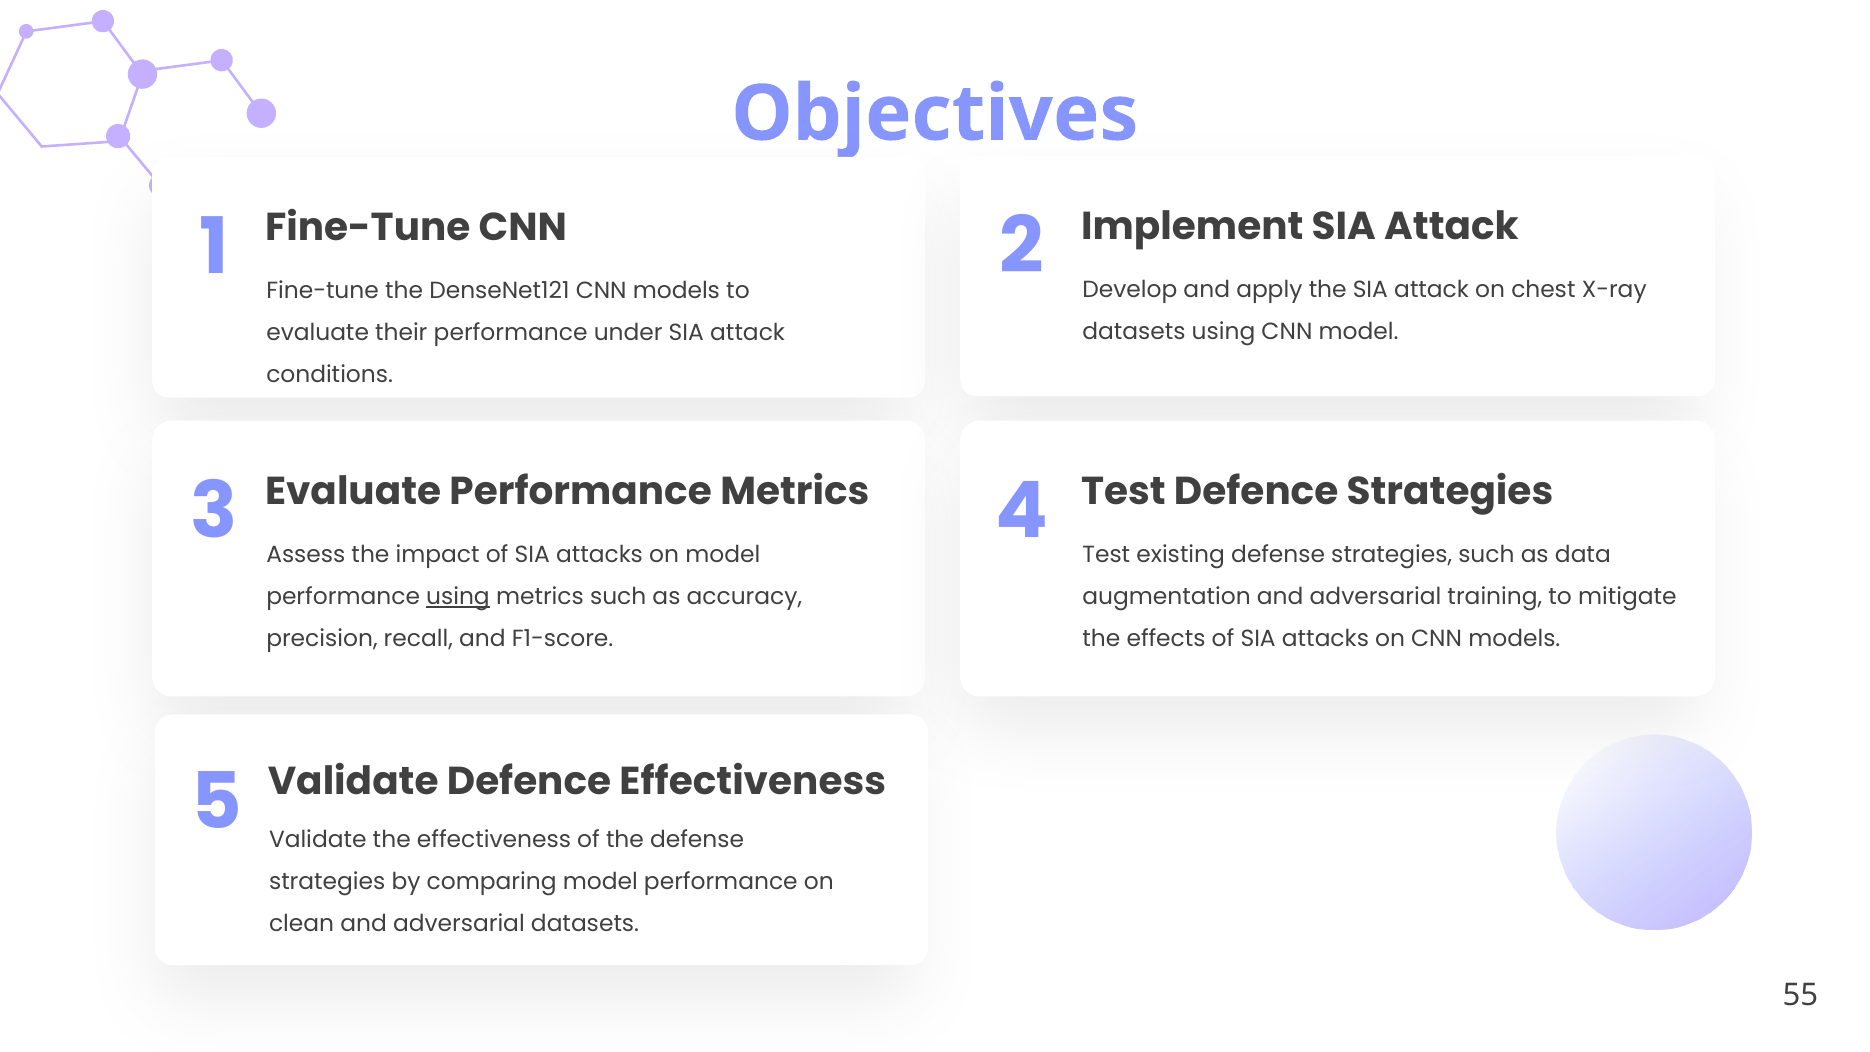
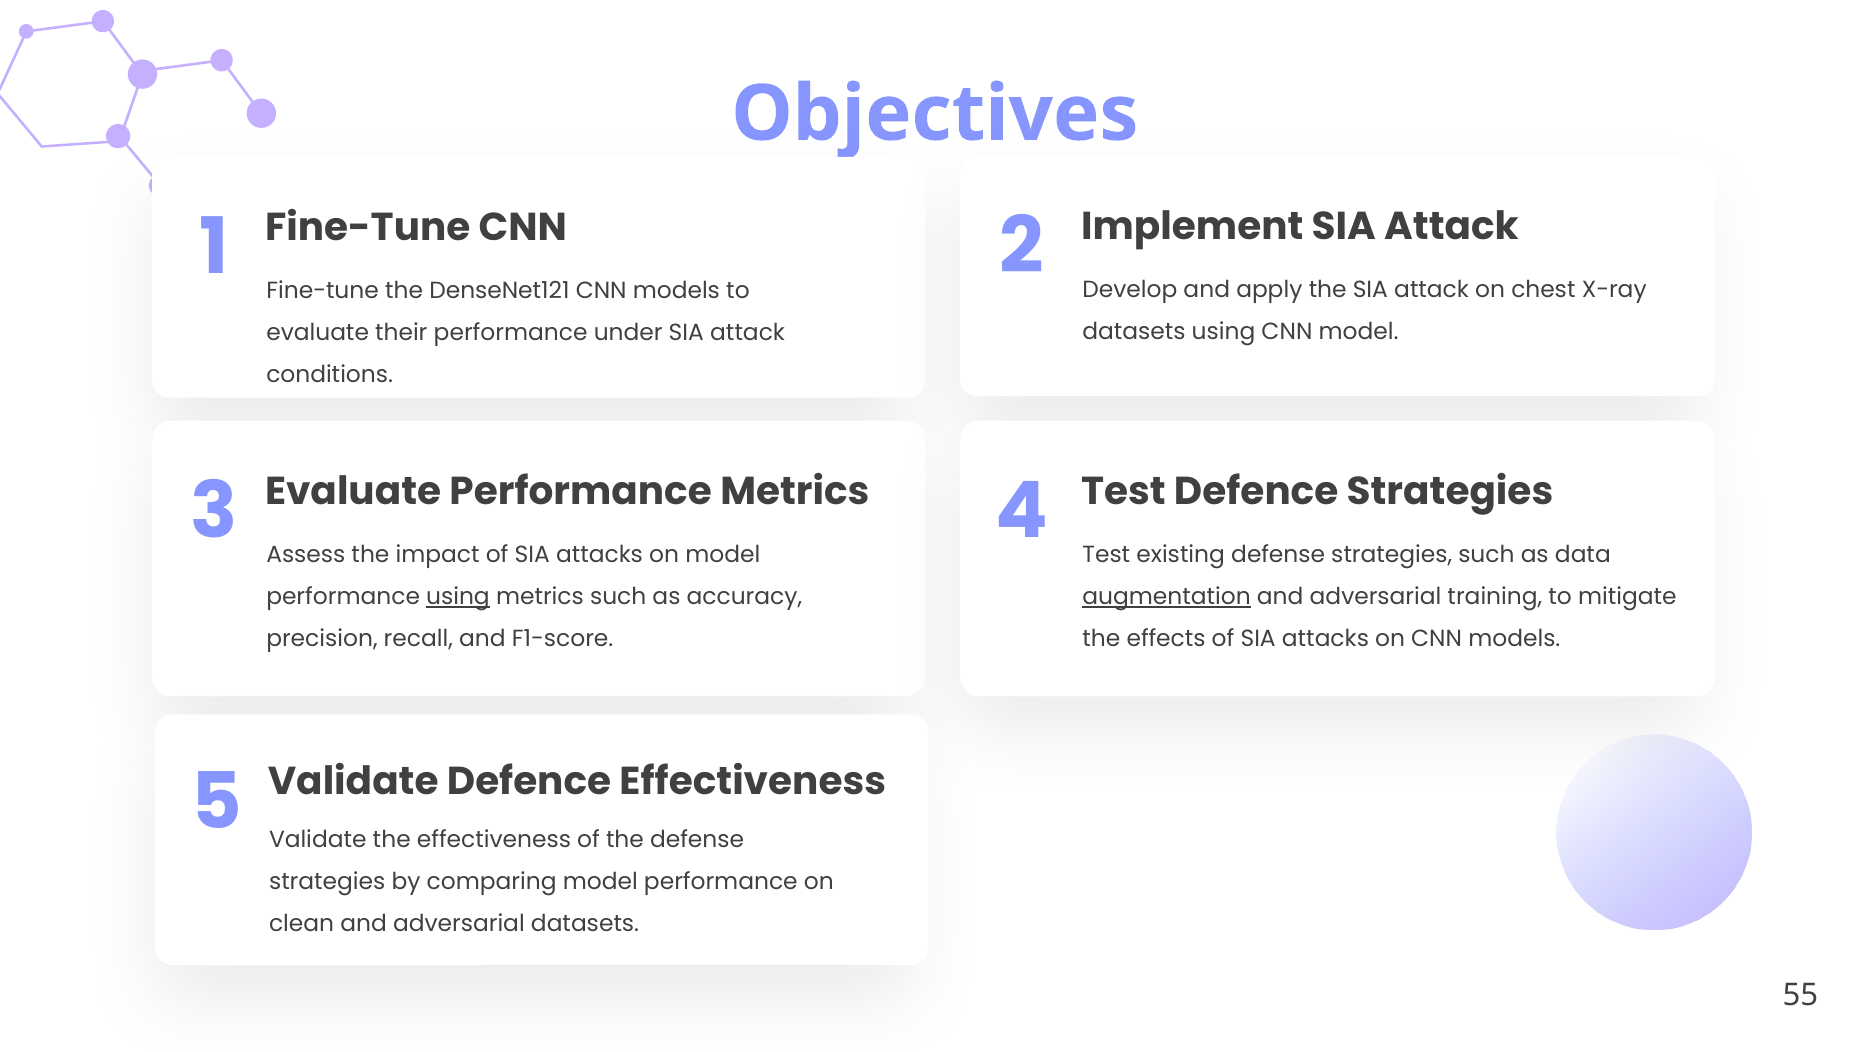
augmentation underline: none -> present
